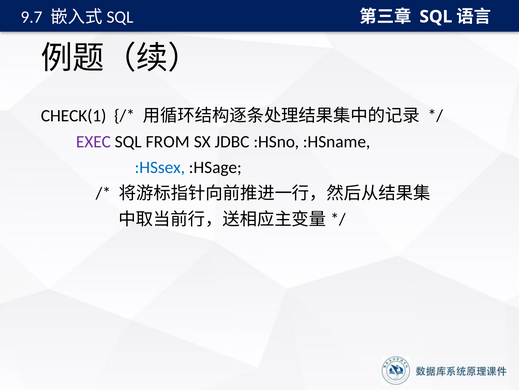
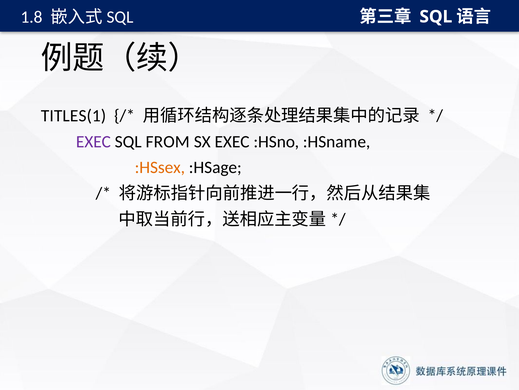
9.7: 9.7 -> 1.8
CHECK(1: CHECK(1 -> TITLES(1
SX JDBC: JDBC -> EXEC
:HSsex colour: blue -> orange
